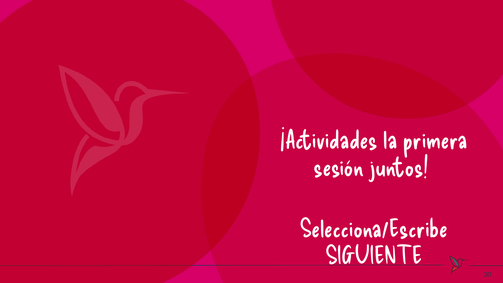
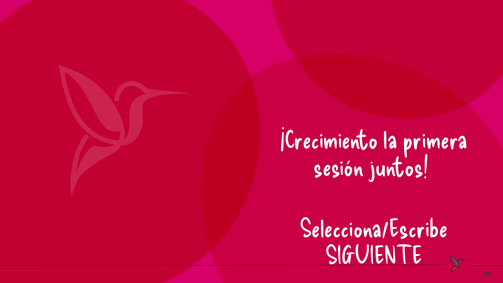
¡Actividades: ¡Actividades -> ¡Crecimiento
